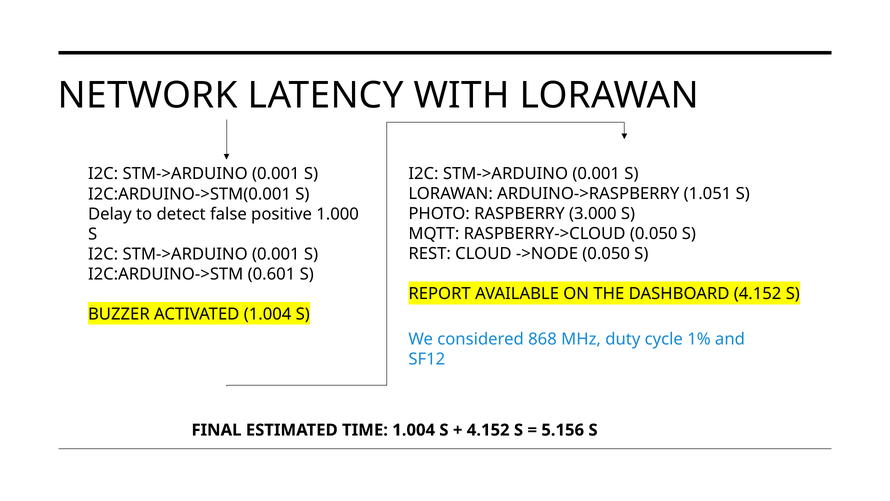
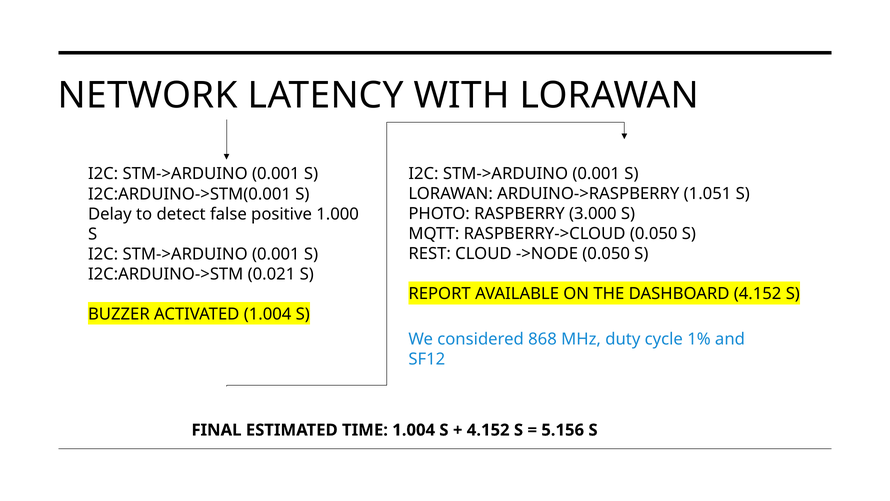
0.601: 0.601 -> 0.021
